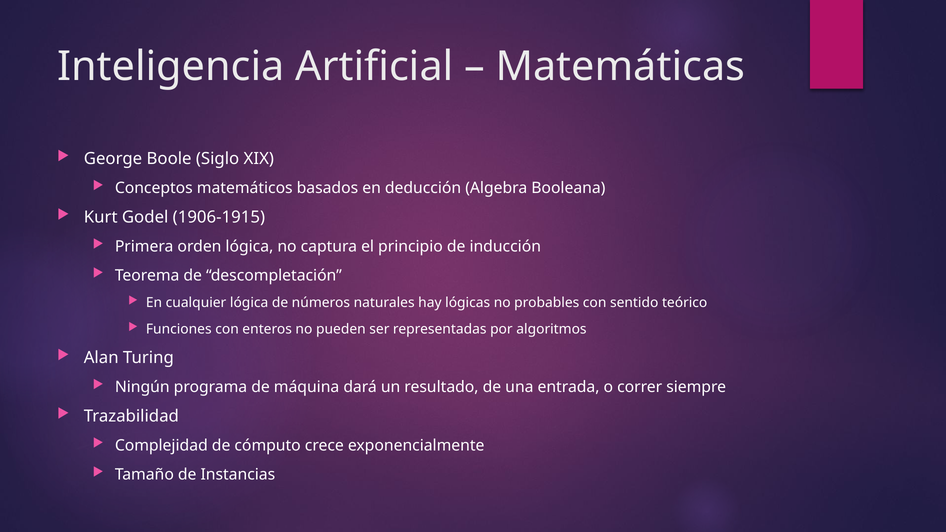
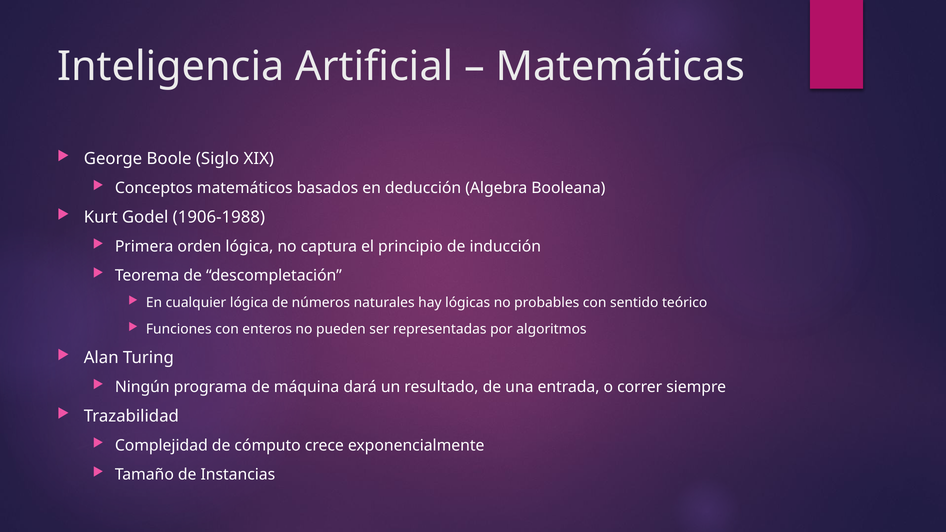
1906-1915: 1906-1915 -> 1906-1988
